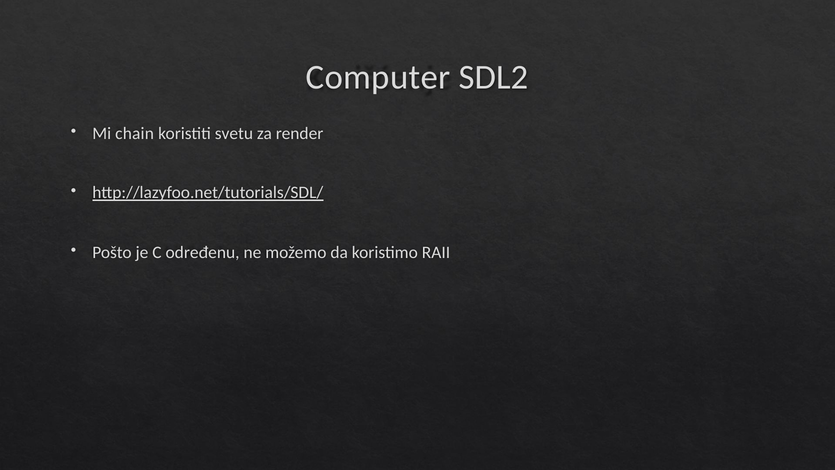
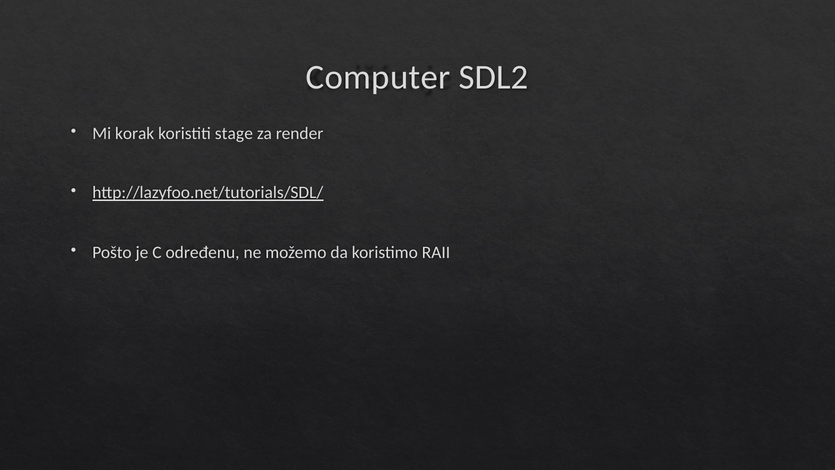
chain: chain -> korak
svetu: svetu -> stage
